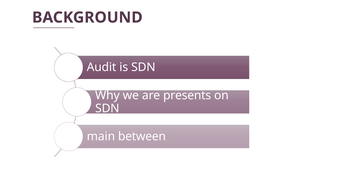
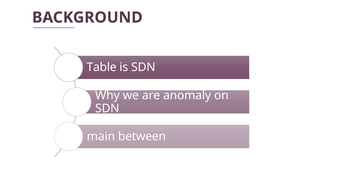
Audit: Audit -> Table
presents: presents -> anomaly
